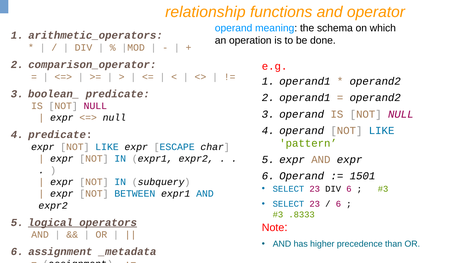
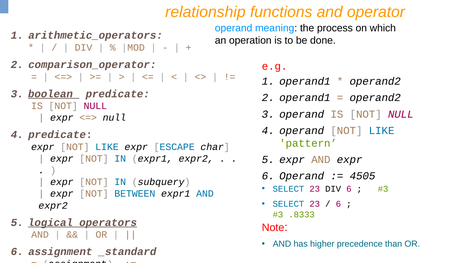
schema: schema -> process
boolean_ underline: none -> present
1501: 1501 -> 4505
_metadata: _metadata -> _standard
